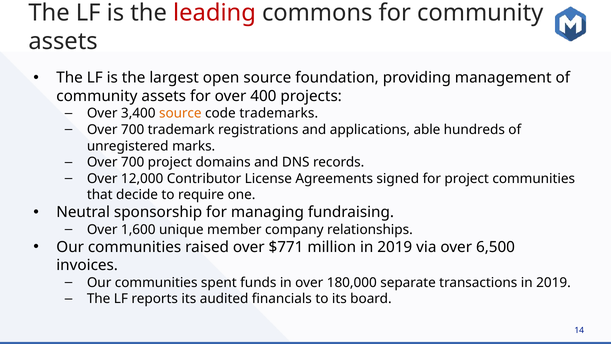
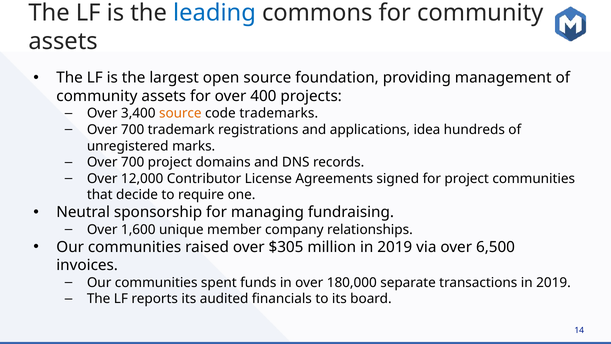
leading colour: red -> blue
able: able -> idea
$771: $771 -> $305
